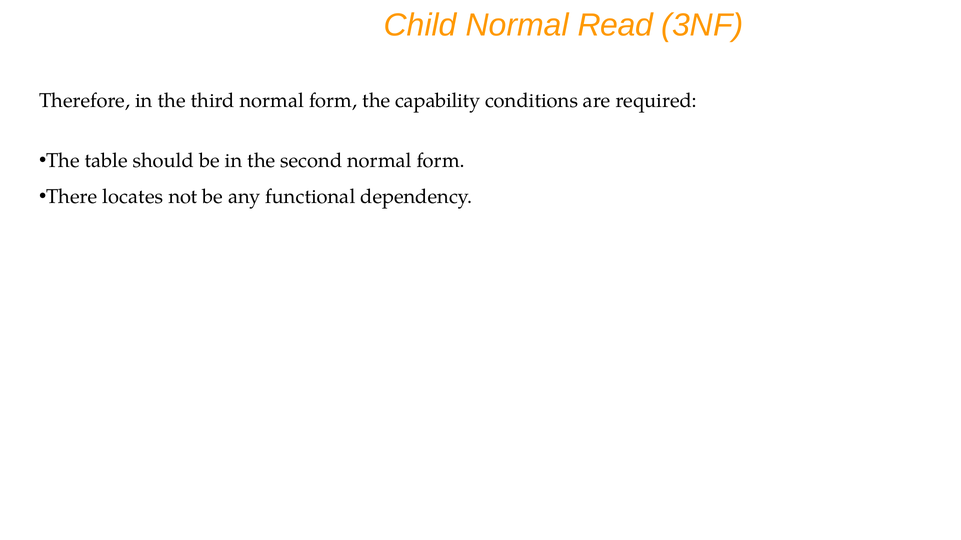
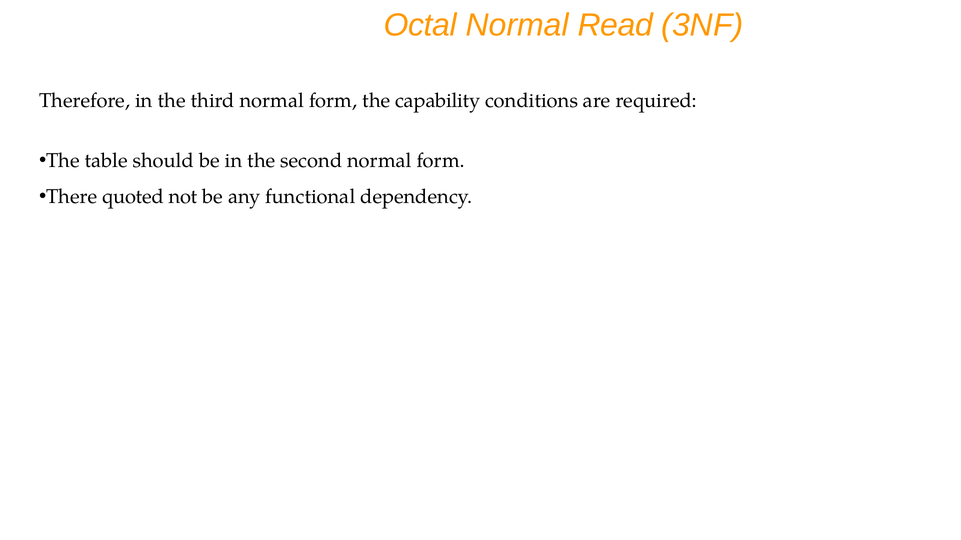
Child: Child -> Octal
locates: locates -> quoted
